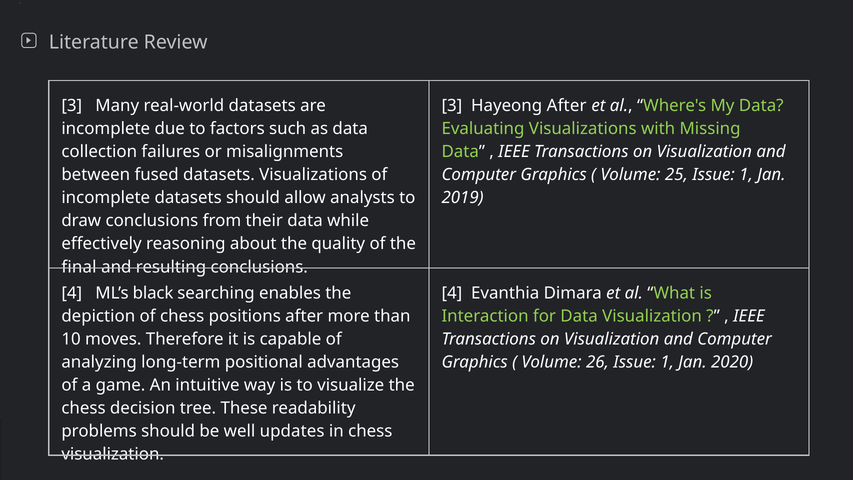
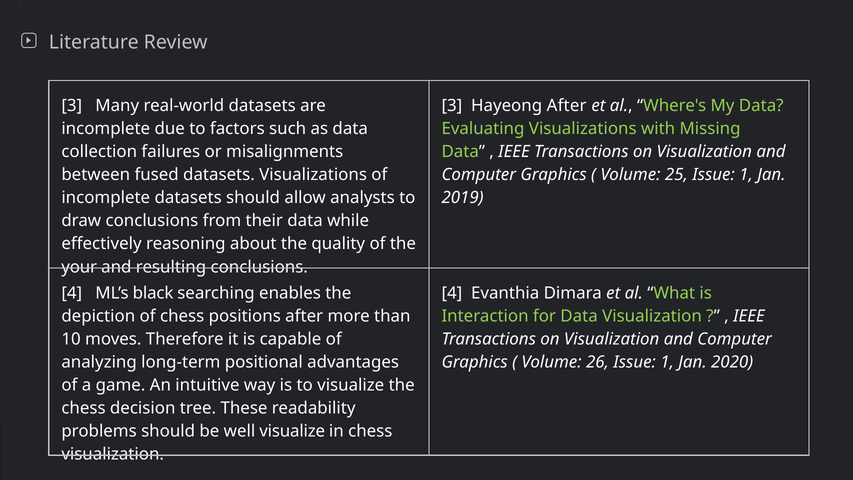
final: final -> your
well updates: updates -> visualize
